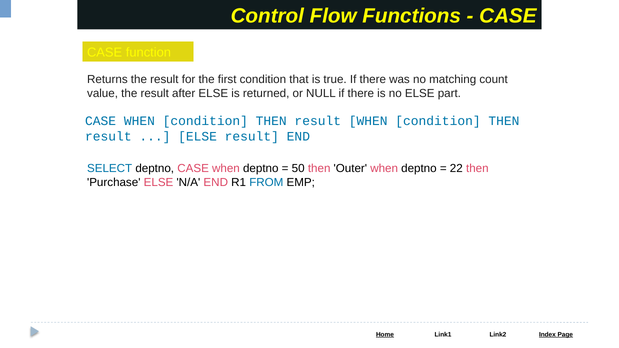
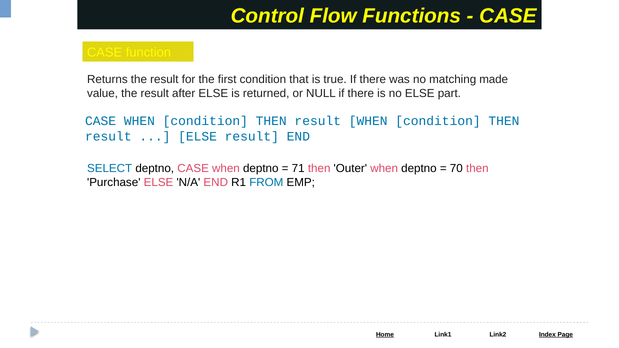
count: count -> made
50: 50 -> 71
22: 22 -> 70
